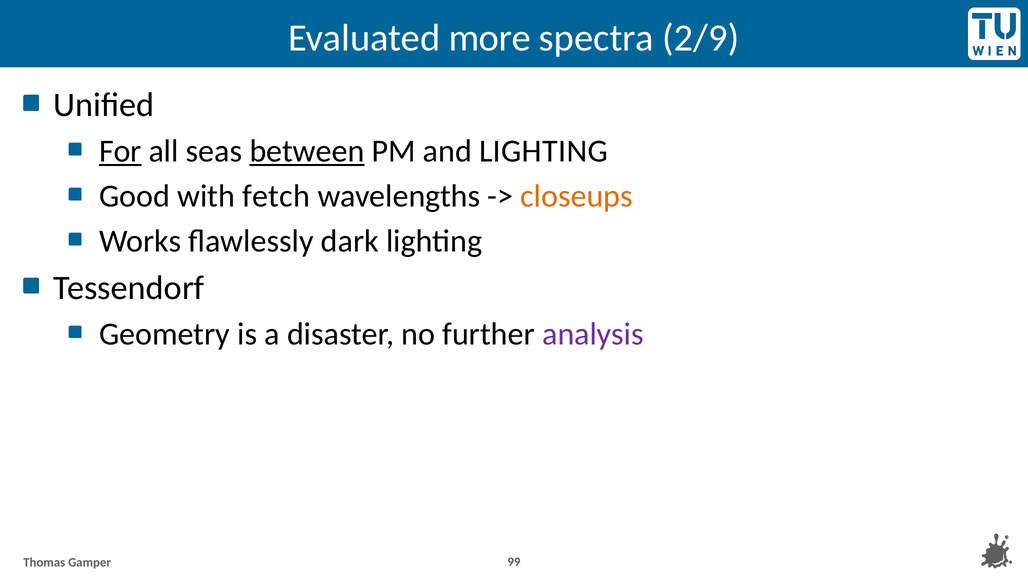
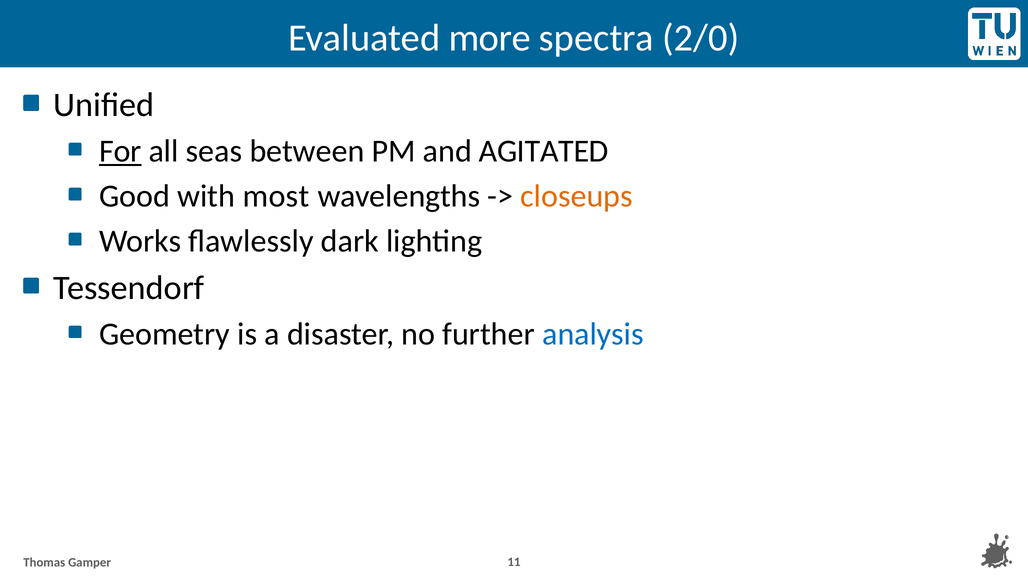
2/9: 2/9 -> 2/0
between underline: present -> none
and LIGHTING: LIGHTING -> AGITATED
fetch: fetch -> most
analysis colour: purple -> blue
99: 99 -> 11
